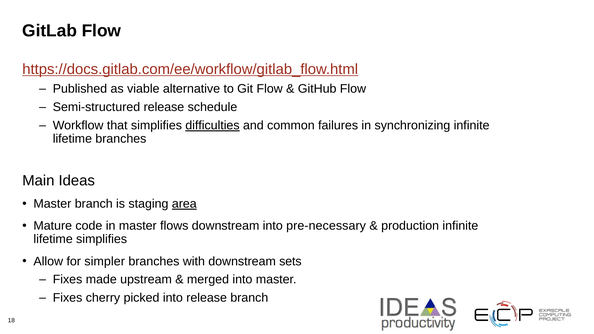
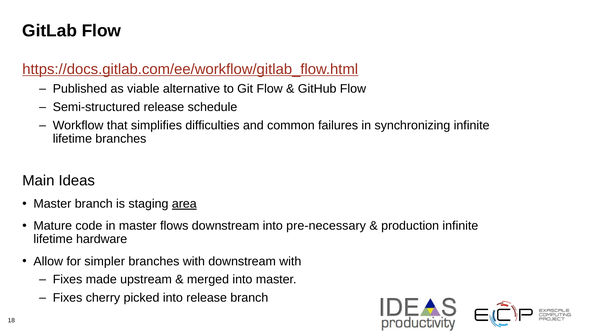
difficulties underline: present -> none
lifetime simplifies: simplifies -> hardware
downstream sets: sets -> with
